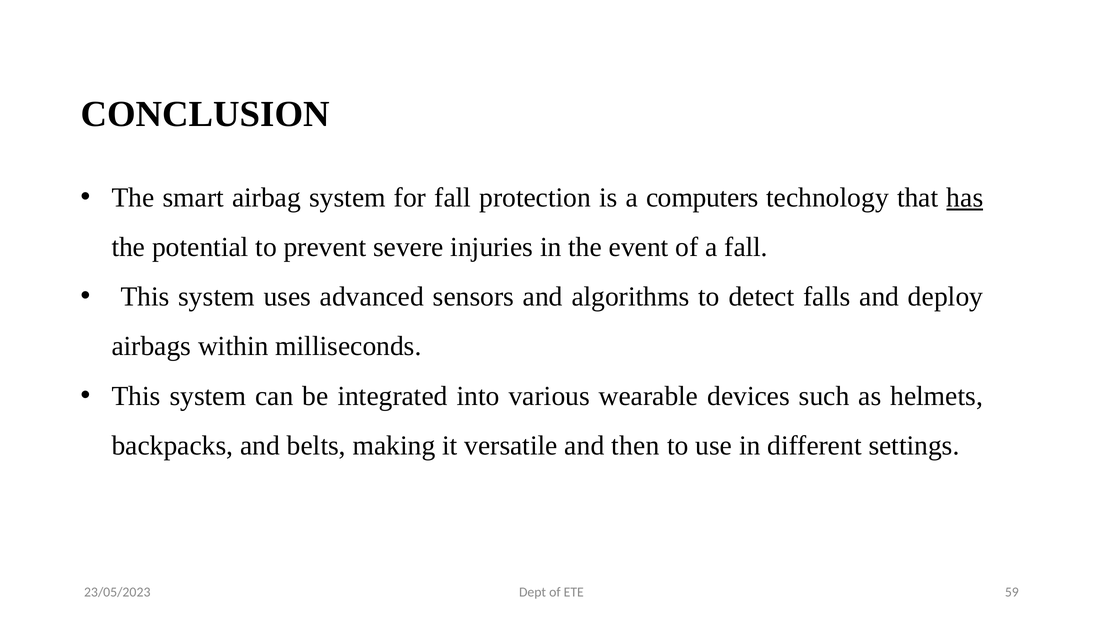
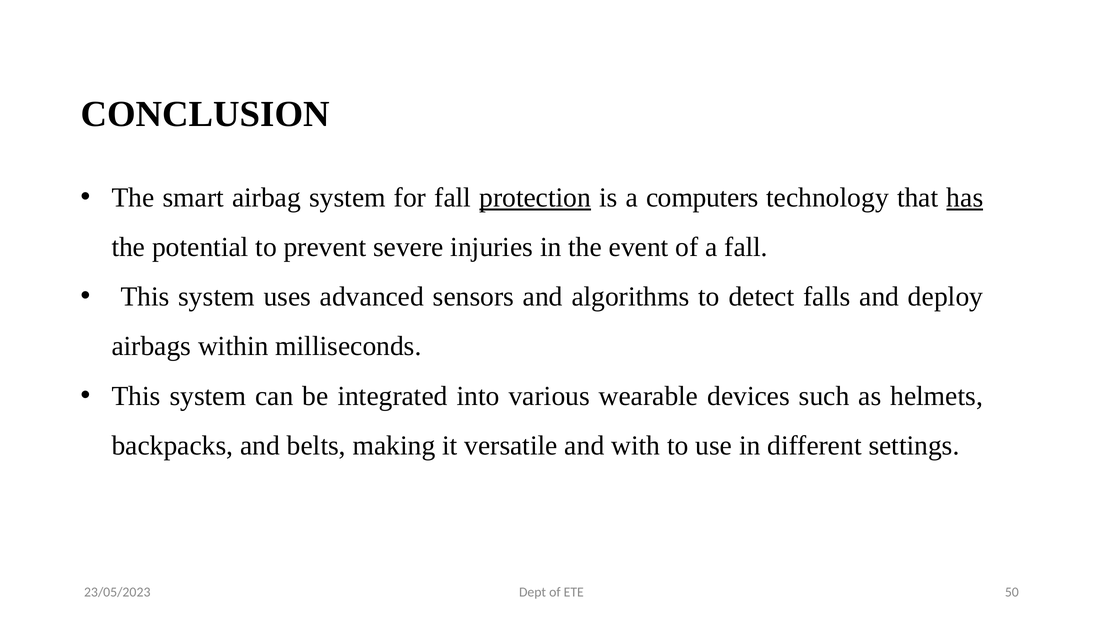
protection underline: none -> present
then: then -> with
59: 59 -> 50
